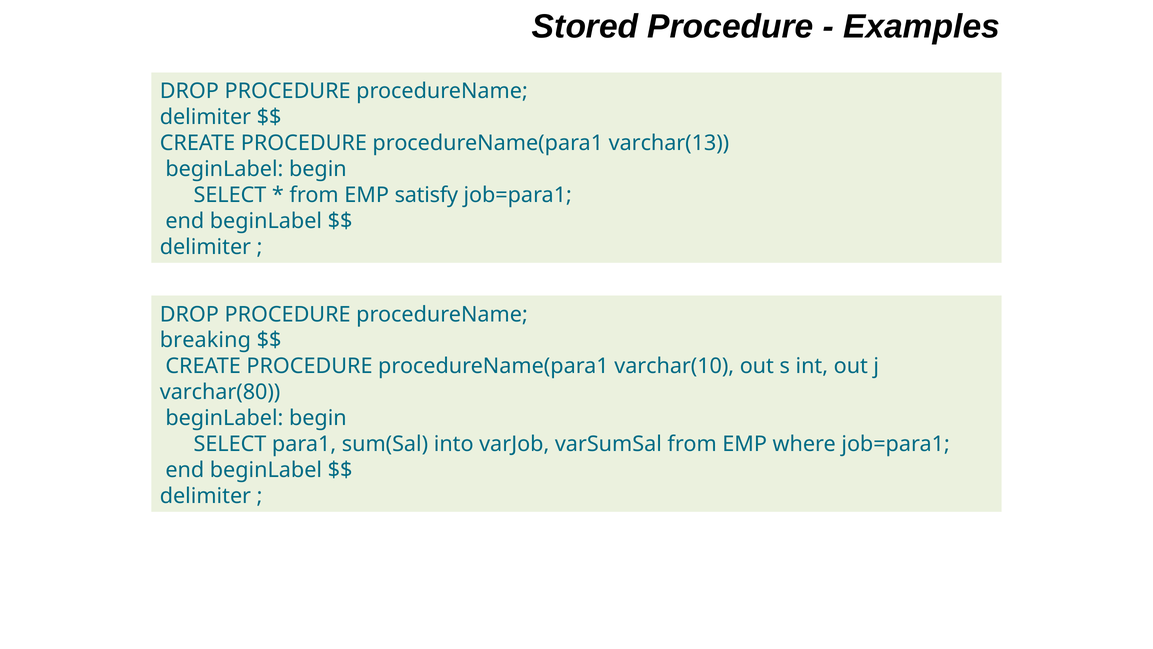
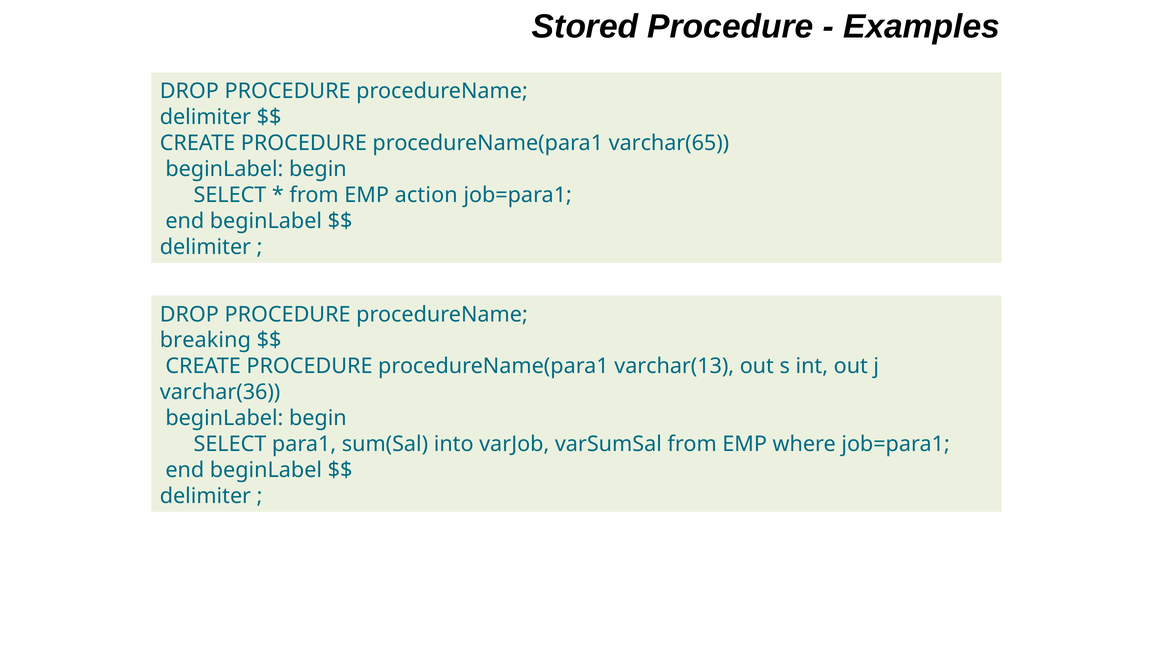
varchar(13: varchar(13 -> varchar(65
satisfy: satisfy -> action
varchar(10: varchar(10 -> varchar(13
varchar(80: varchar(80 -> varchar(36
